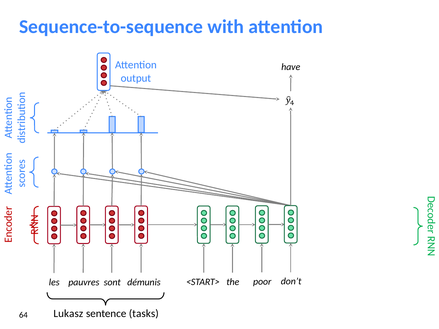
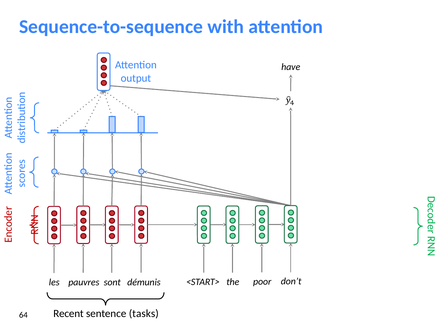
Lukasz: Lukasz -> Recent
